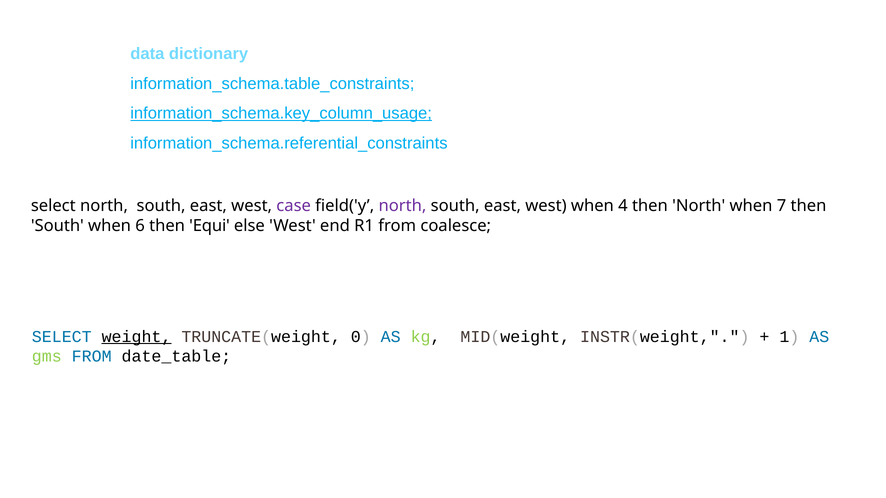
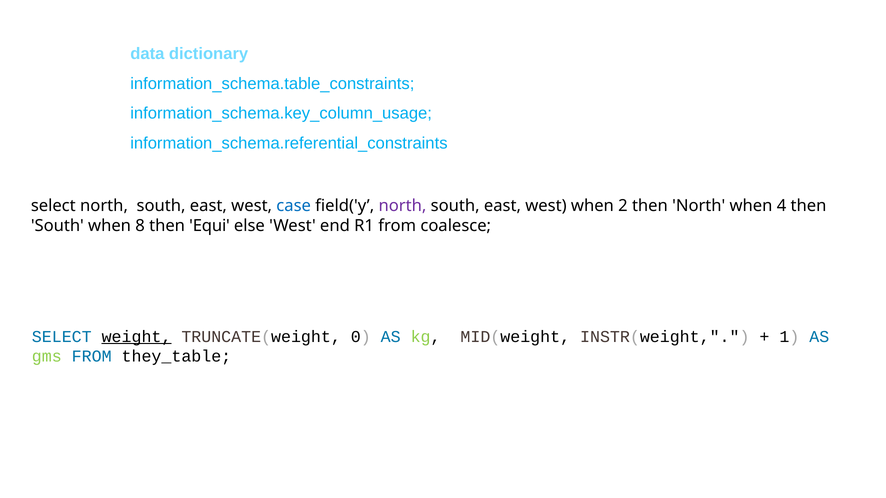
information_schema.key_column_usage underline: present -> none
case colour: purple -> blue
4: 4 -> 2
7: 7 -> 4
6: 6 -> 8
date_table: date_table -> they_table
